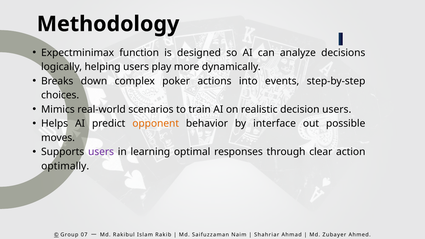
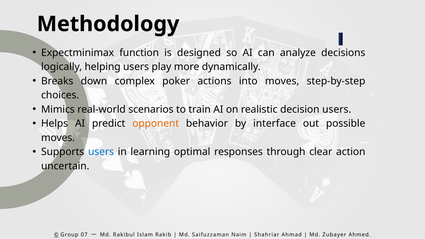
into events: events -> moves
users at (101, 152) colour: purple -> blue
optimally: optimally -> uncertain
